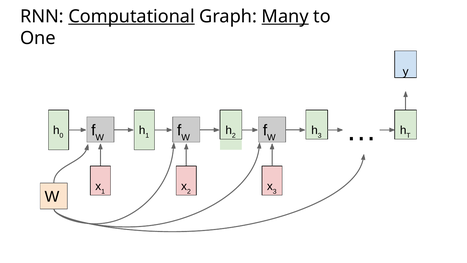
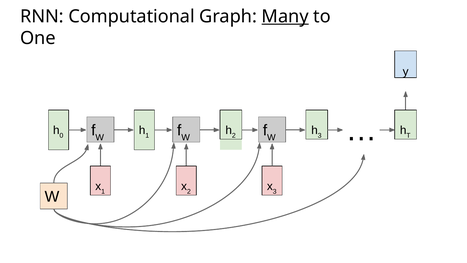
Computational underline: present -> none
